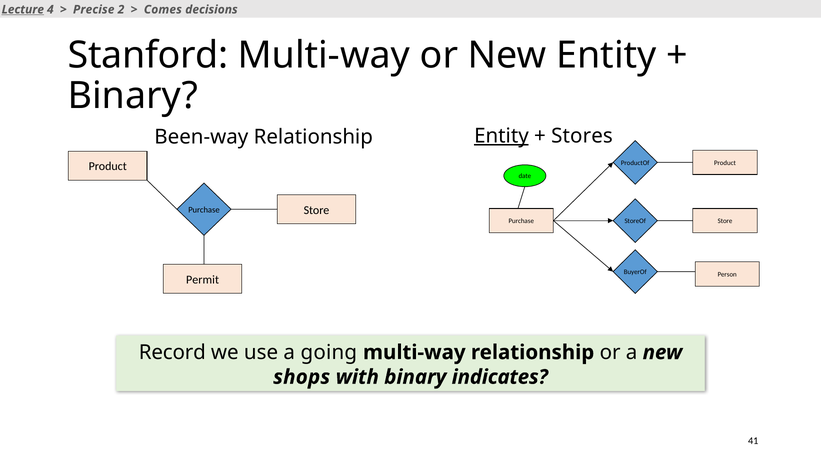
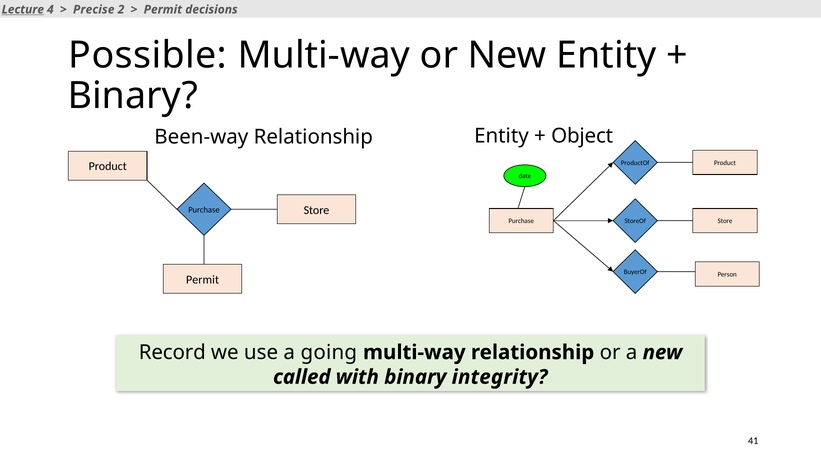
Comes at (163, 10): Comes -> Permit
Stanford: Stanford -> Possible
Entity at (501, 136) underline: present -> none
Stores: Stores -> Object
shops: shops -> called
indicates: indicates -> integrity
